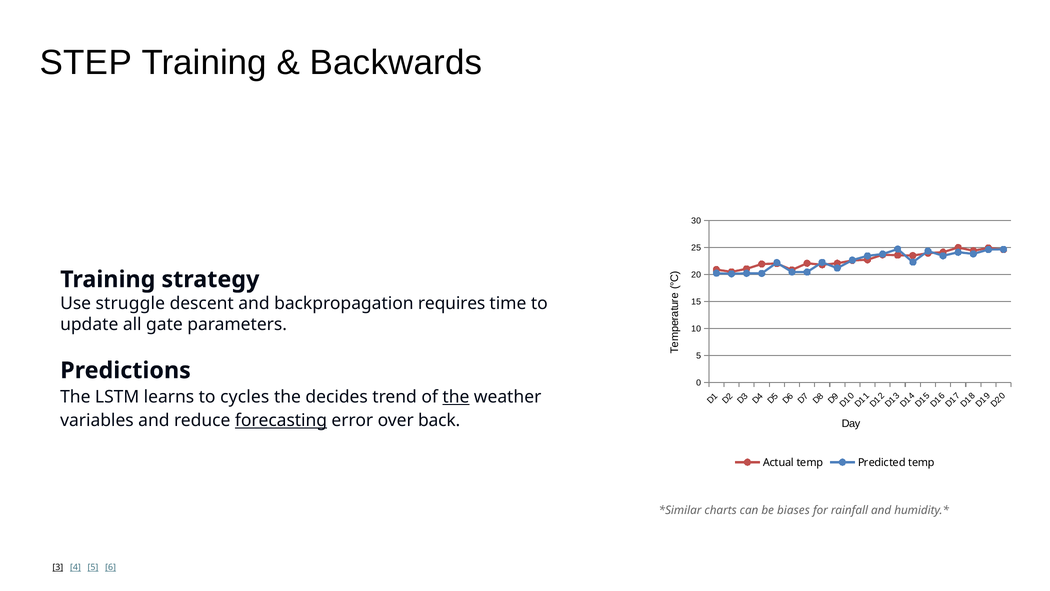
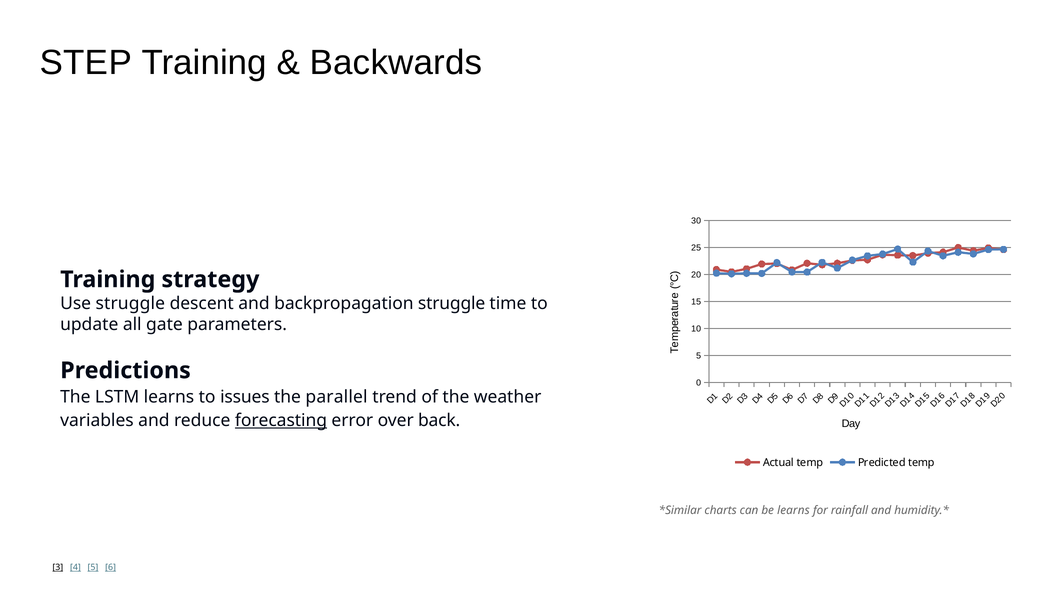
backpropagation requires: requires -> struggle
cycles: cycles -> issues
decides: decides -> parallel
the at (456, 397) underline: present -> none
be biases: biases -> learns
